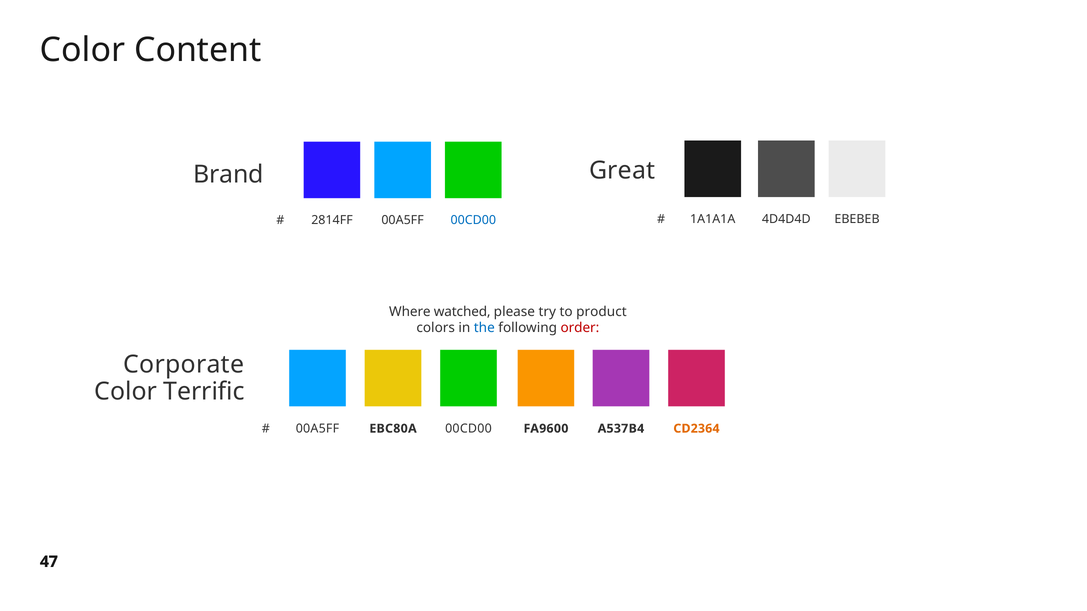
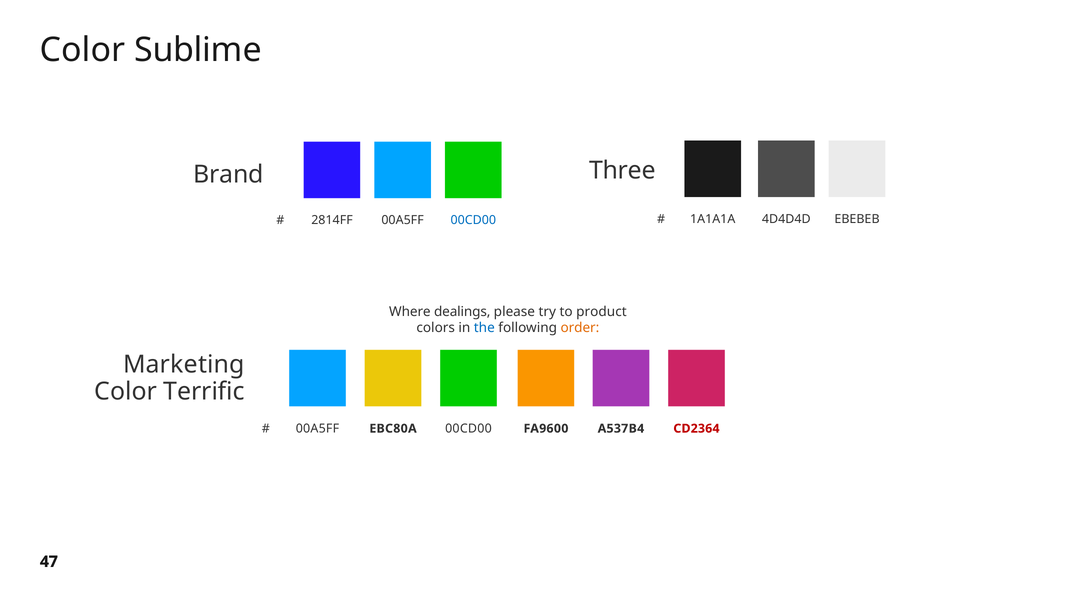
Content: Content -> Sublime
Great: Great -> Three
watched: watched -> dealings
order colour: red -> orange
Corporate: Corporate -> Marketing
CD2364 colour: orange -> red
